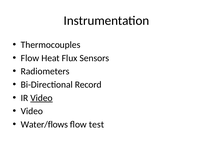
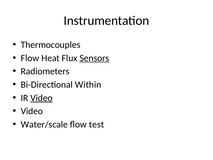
Sensors underline: none -> present
Record: Record -> Within
Water/flows: Water/flows -> Water/scale
